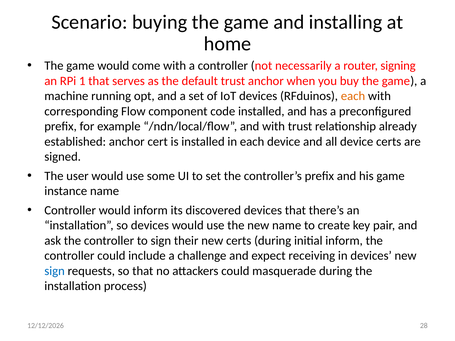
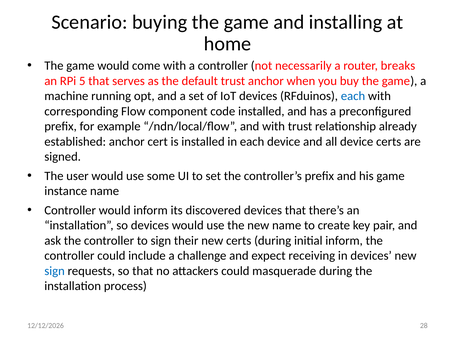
signing: signing -> breaks
1: 1 -> 5
each at (353, 96) colour: orange -> blue
